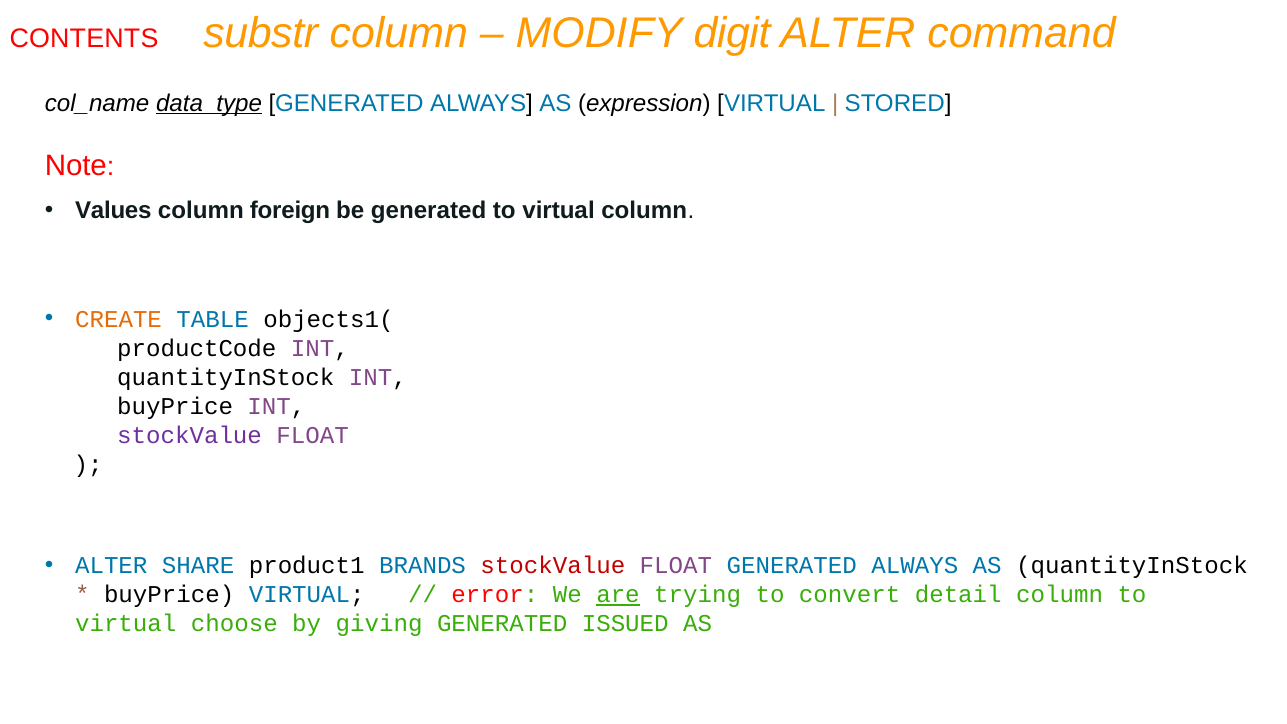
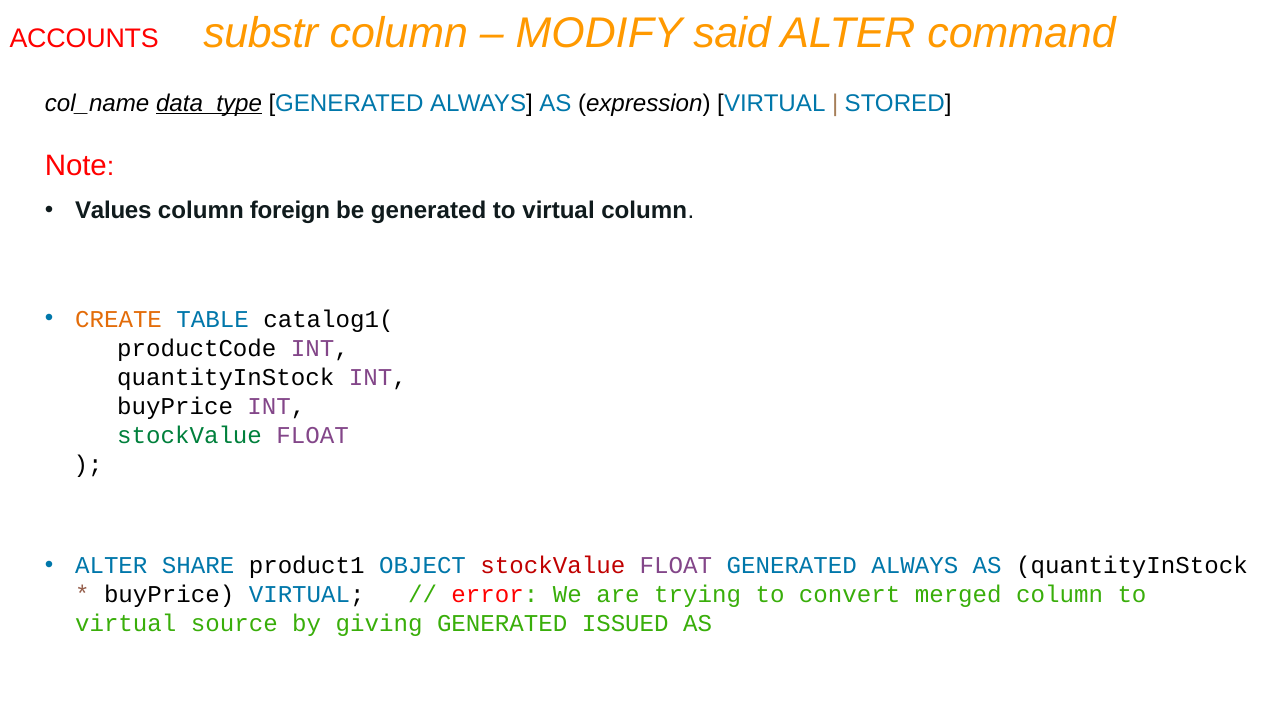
digit: digit -> said
CONTENTS: CONTENTS -> ACCOUNTS
objects1(: objects1( -> catalog1(
stockValue at (190, 435) colour: purple -> green
BRANDS: BRANDS -> OBJECT
are underline: present -> none
detail: detail -> merged
choose: choose -> source
